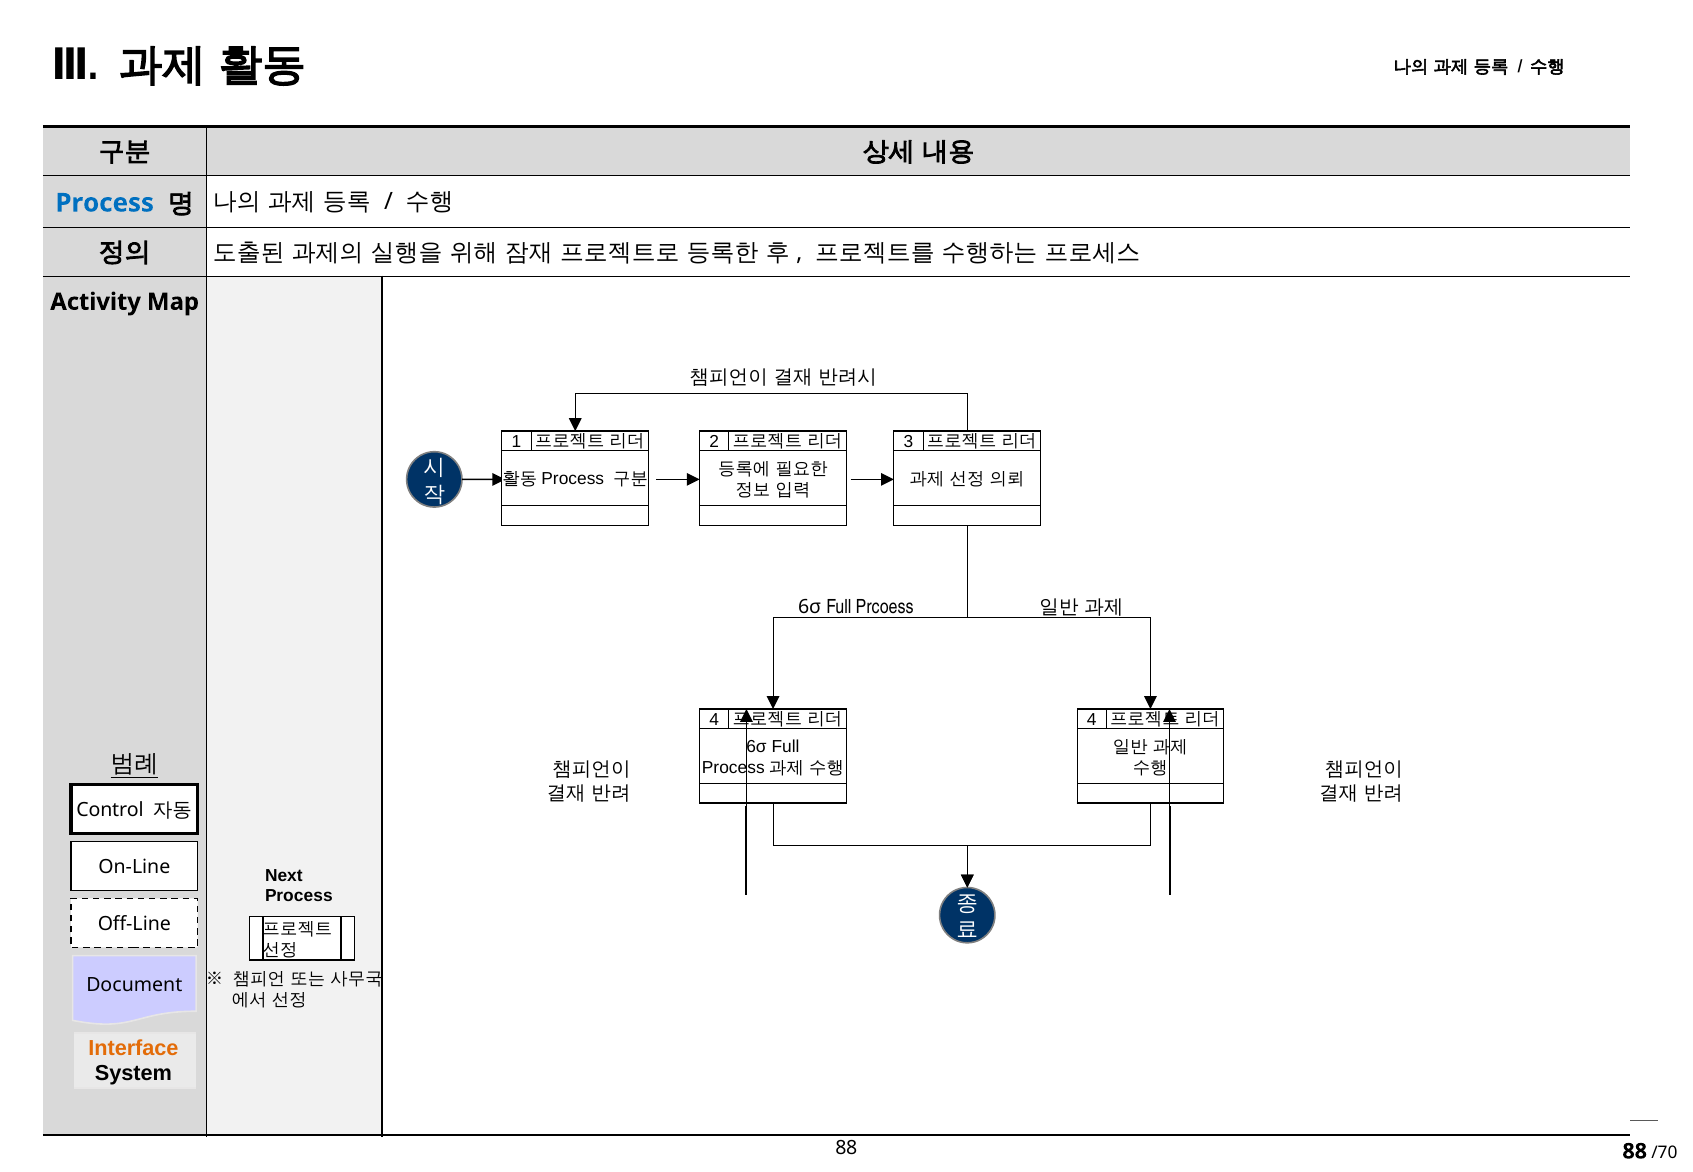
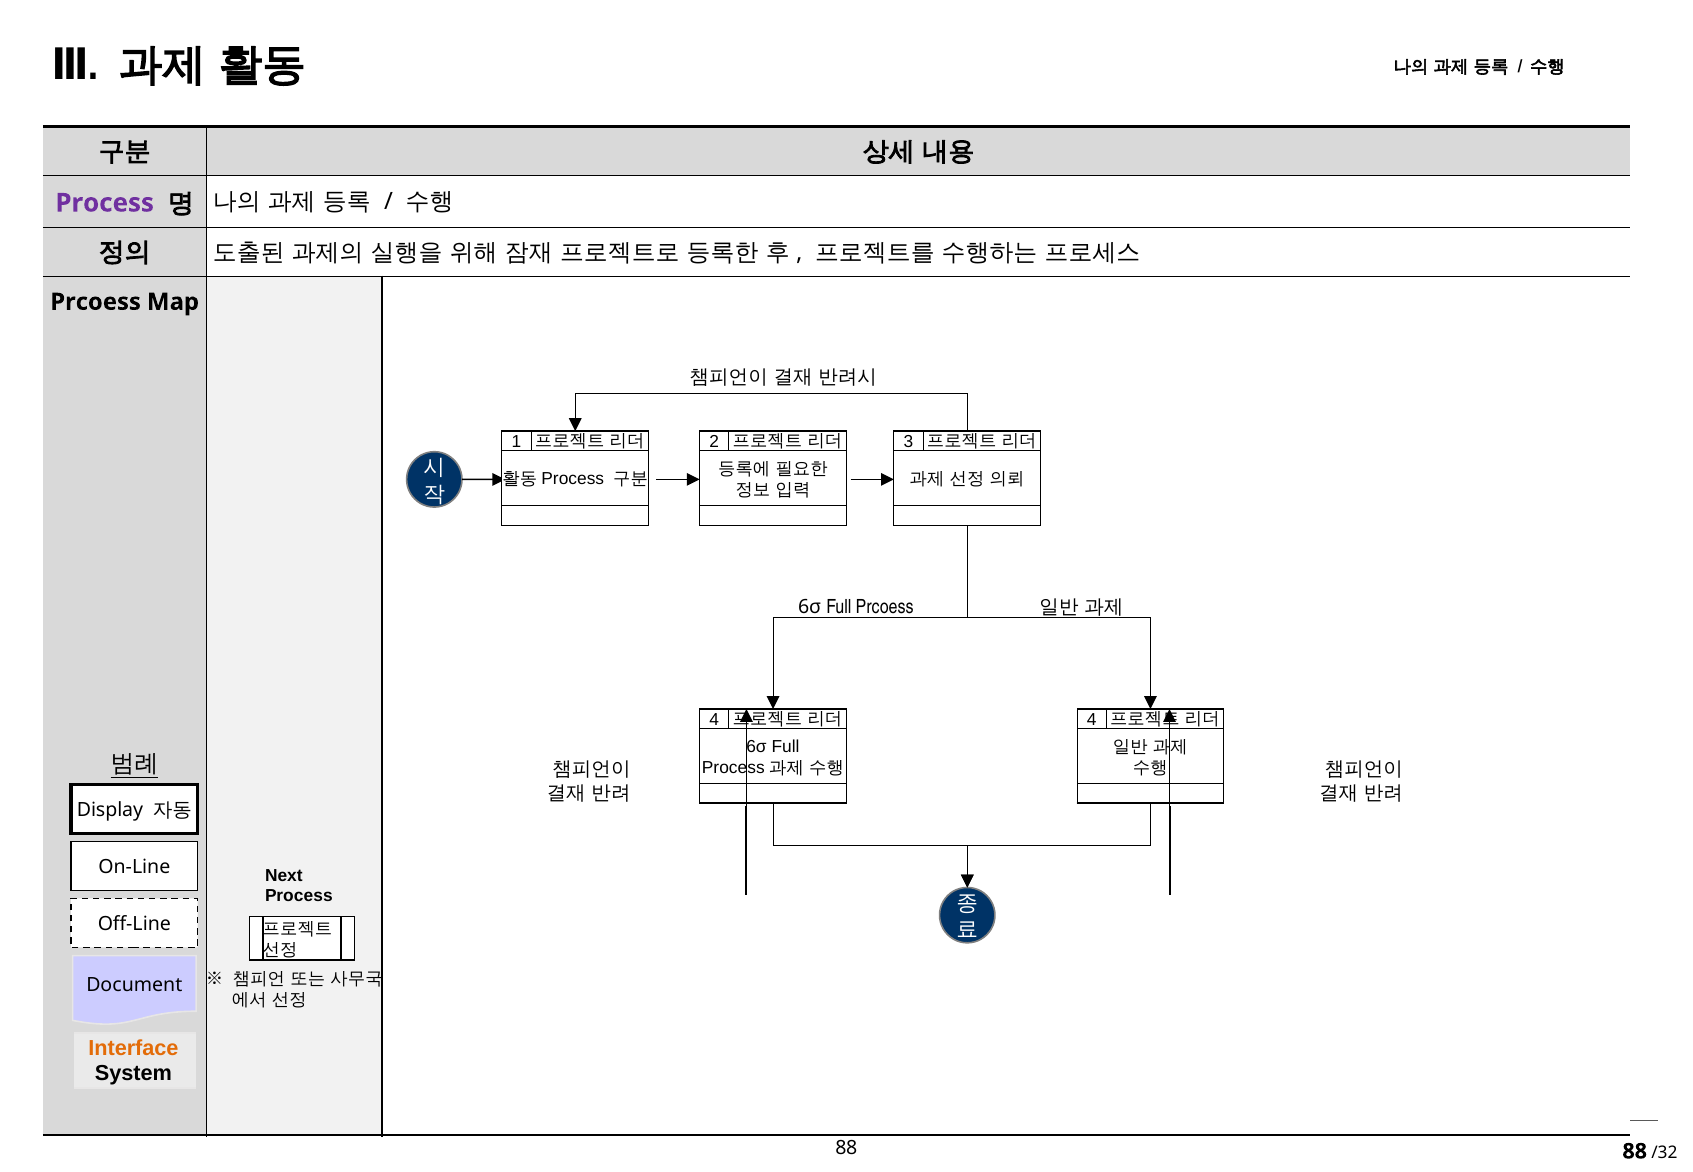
Process at (105, 203) colour: blue -> purple
Activity at (96, 302): Activity -> Prcoess
Control: Control -> Display
/70: /70 -> /32
